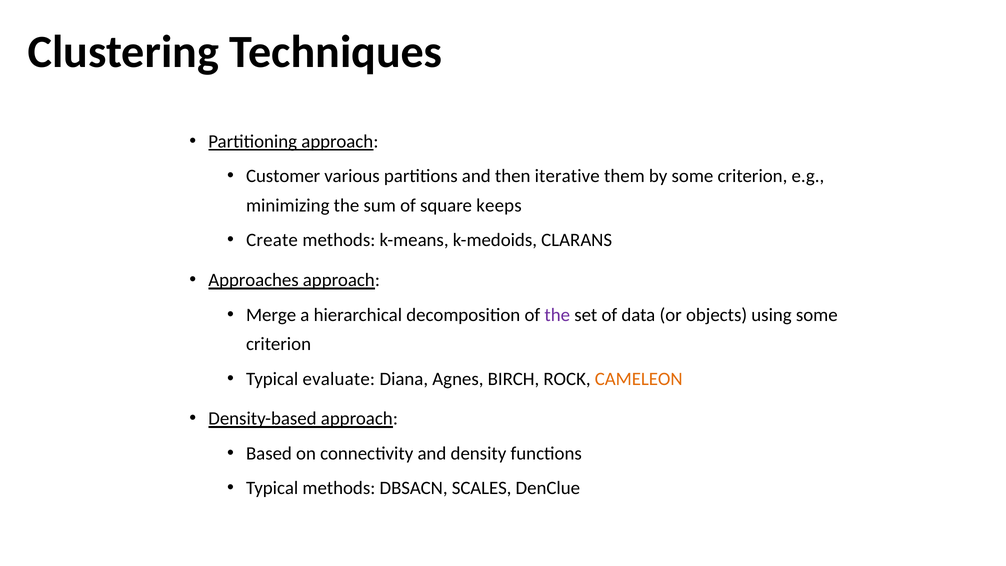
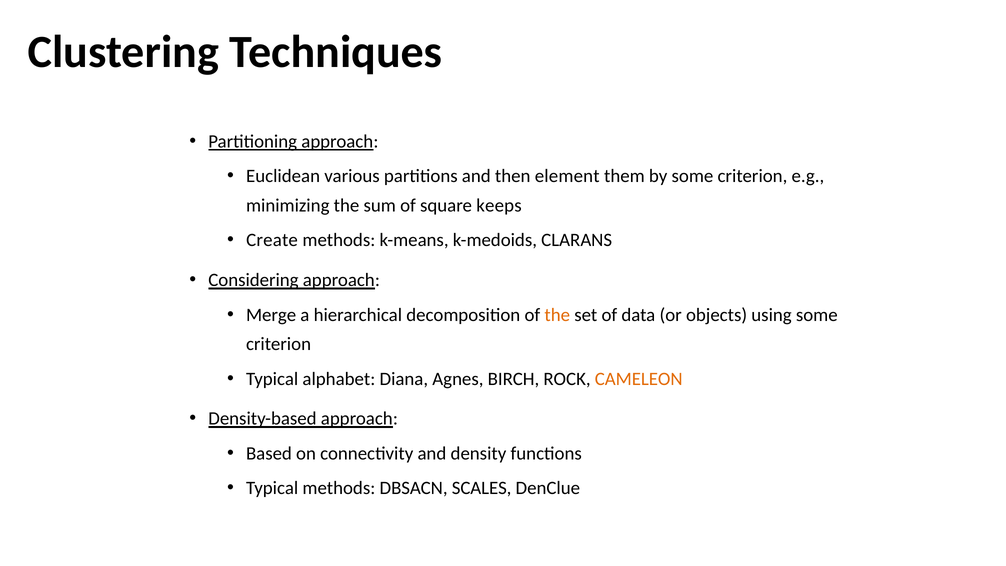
Customer: Customer -> Euclidean
iterative: iterative -> element
Approaches: Approaches -> Considering
the at (557, 315) colour: purple -> orange
evaluate: evaluate -> alphabet
